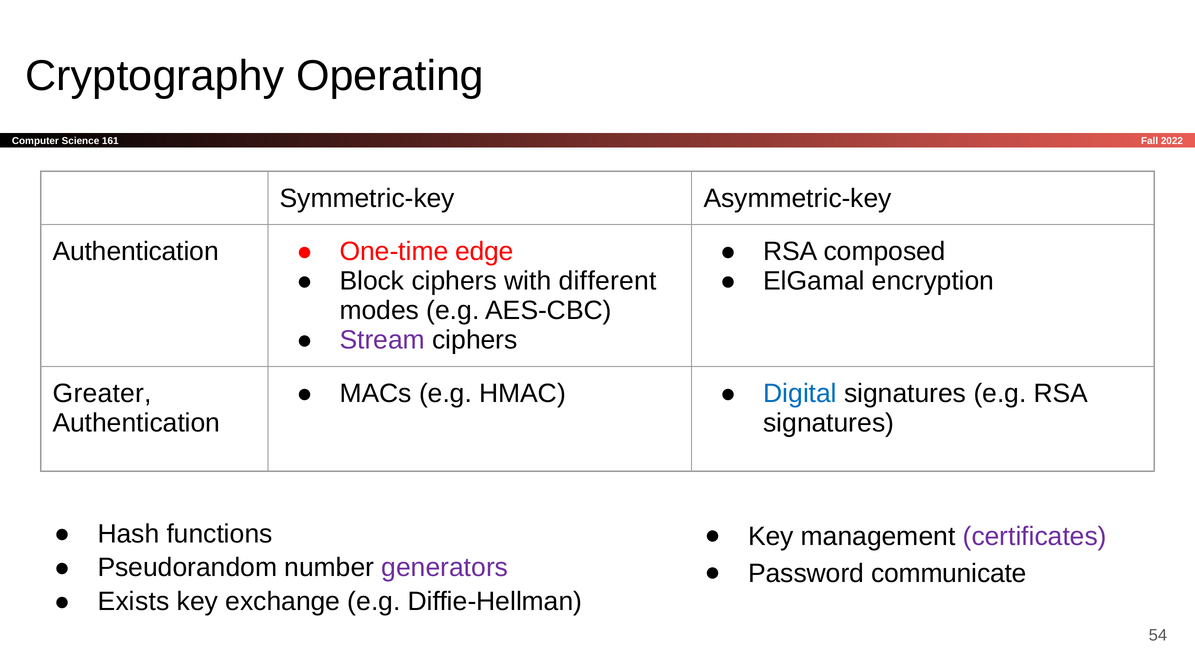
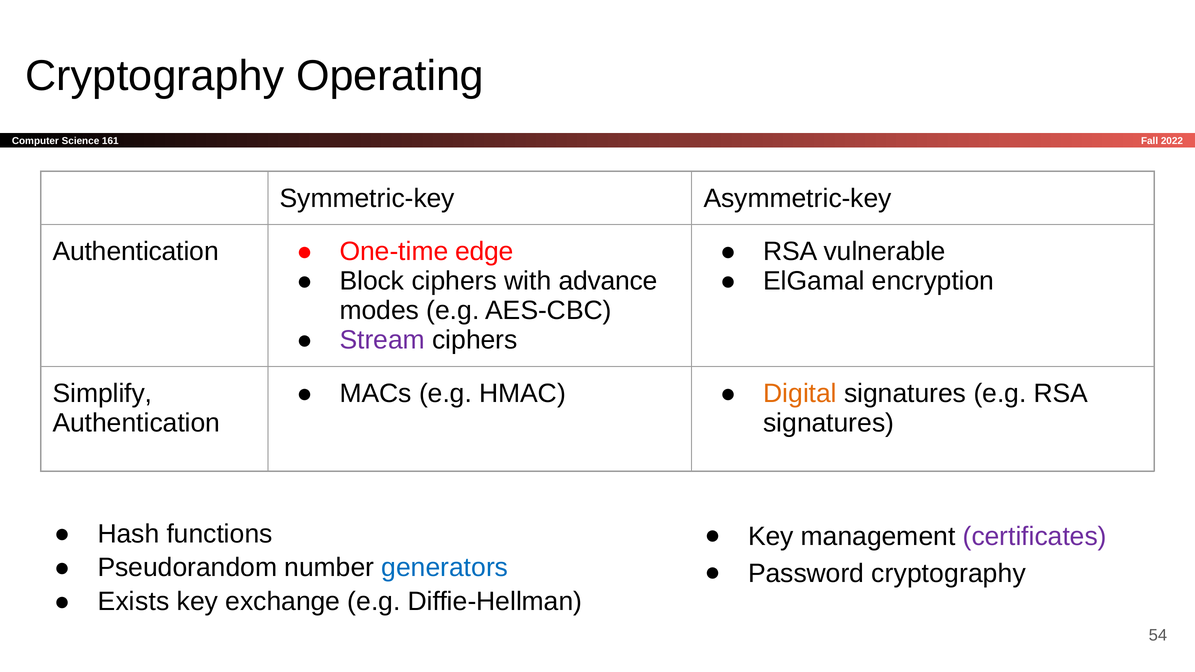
composed: composed -> vulnerable
different: different -> advance
Digital colour: blue -> orange
Greater: Greater -> Simplify
generators colour: purple -> blue
Password communicate: communicate -> cryptography
